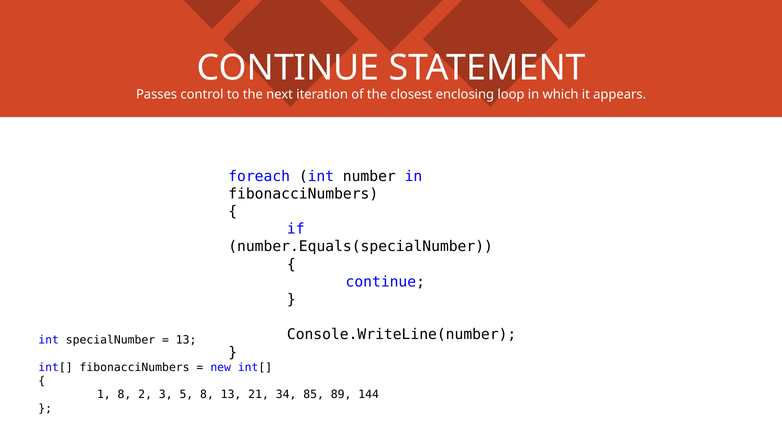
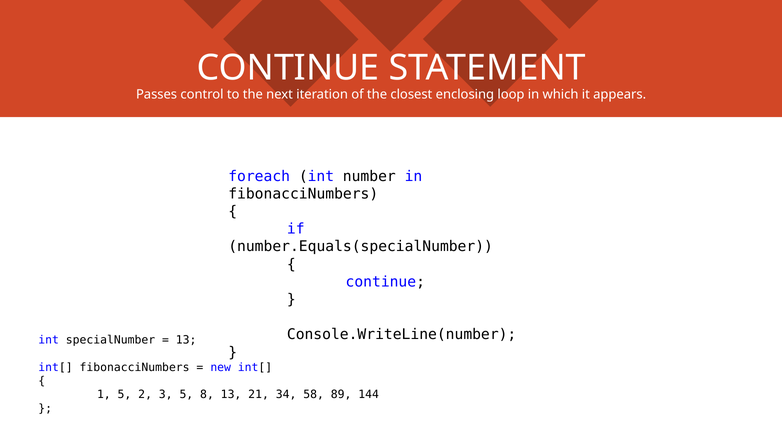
1 8: 8 -> 5
85: 85 -> 58
